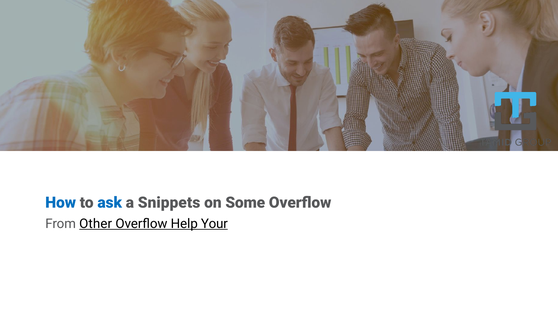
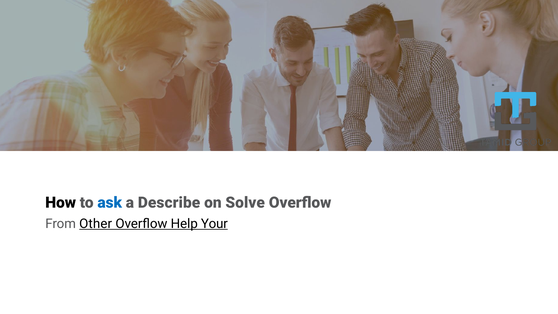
How colour: blue -> black
Snippets: Snippets -> Describe
Some: Some -> Solve
